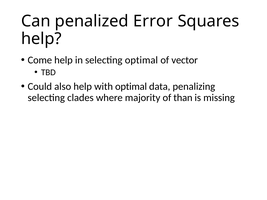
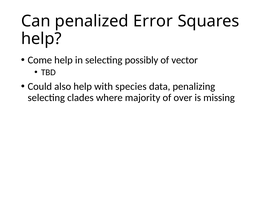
selecting optimal: optimal -> possibly
with optimal: optimal -> species
than: than -> over
